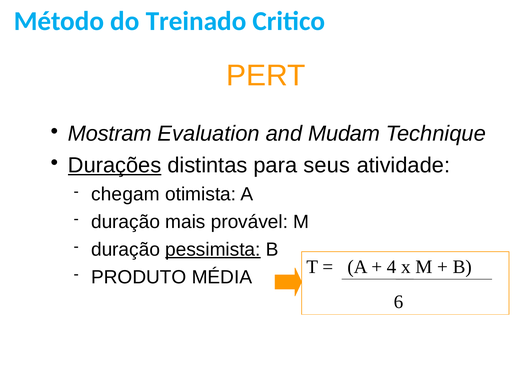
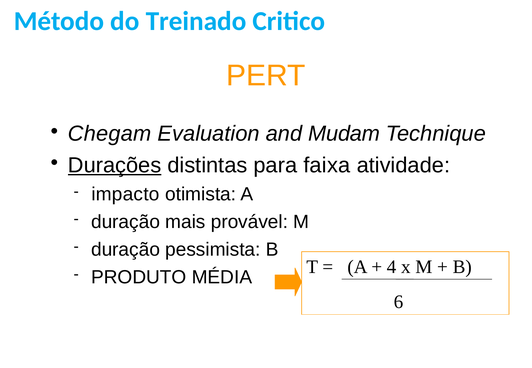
Mostram: Mostram -> Chegam
seus: seus -> faixa
chegam: chegam -> impacto
pessimista underline: present -> none
